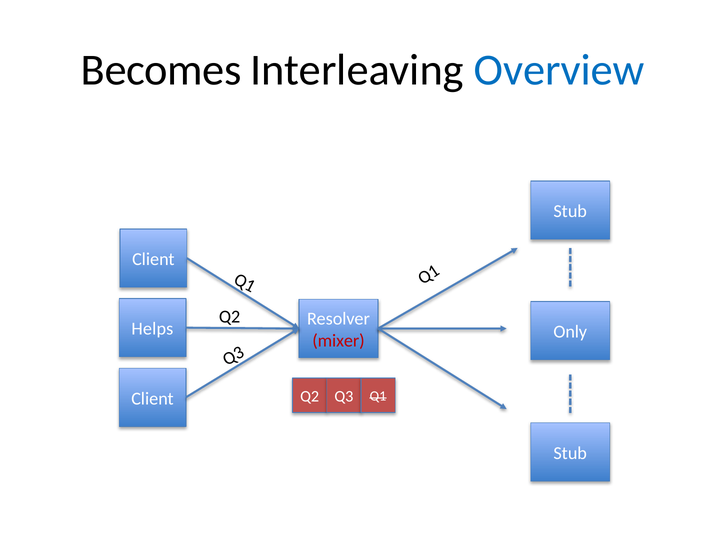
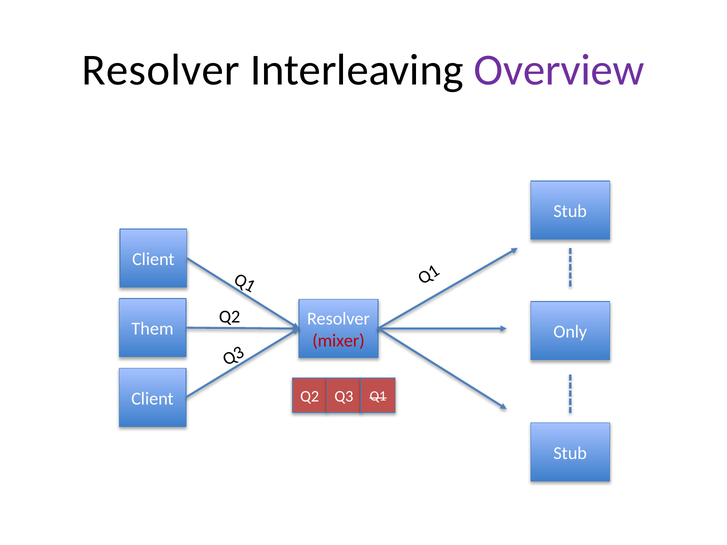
Becomes at (161, 70): Becomes -> Resolver
Overview colour: blue -> purple
Helps: Helps -> Them
